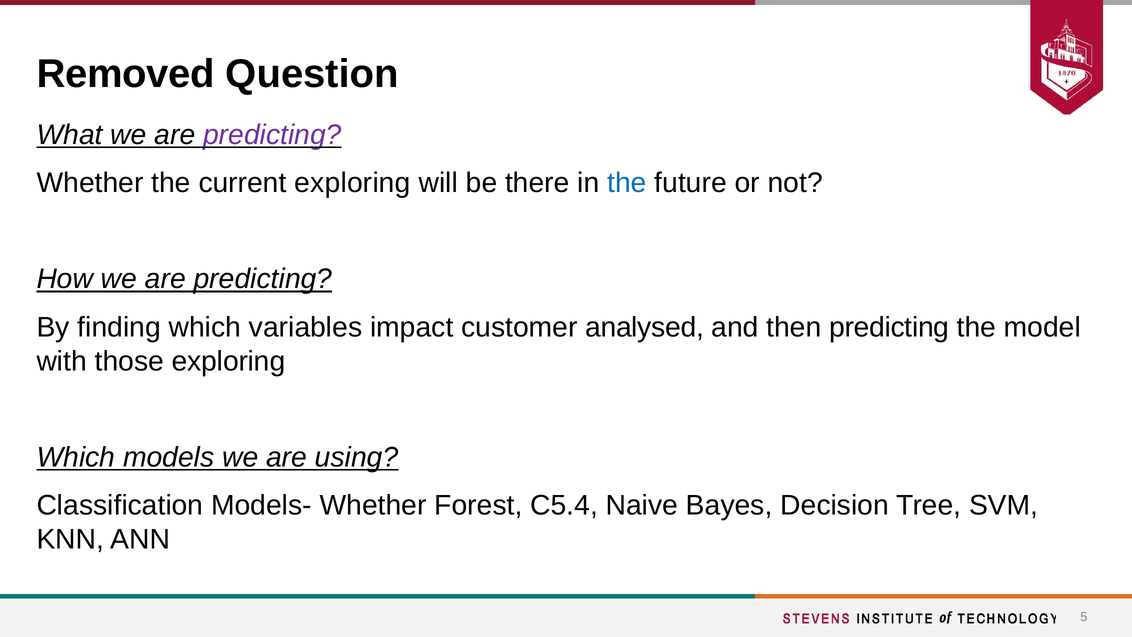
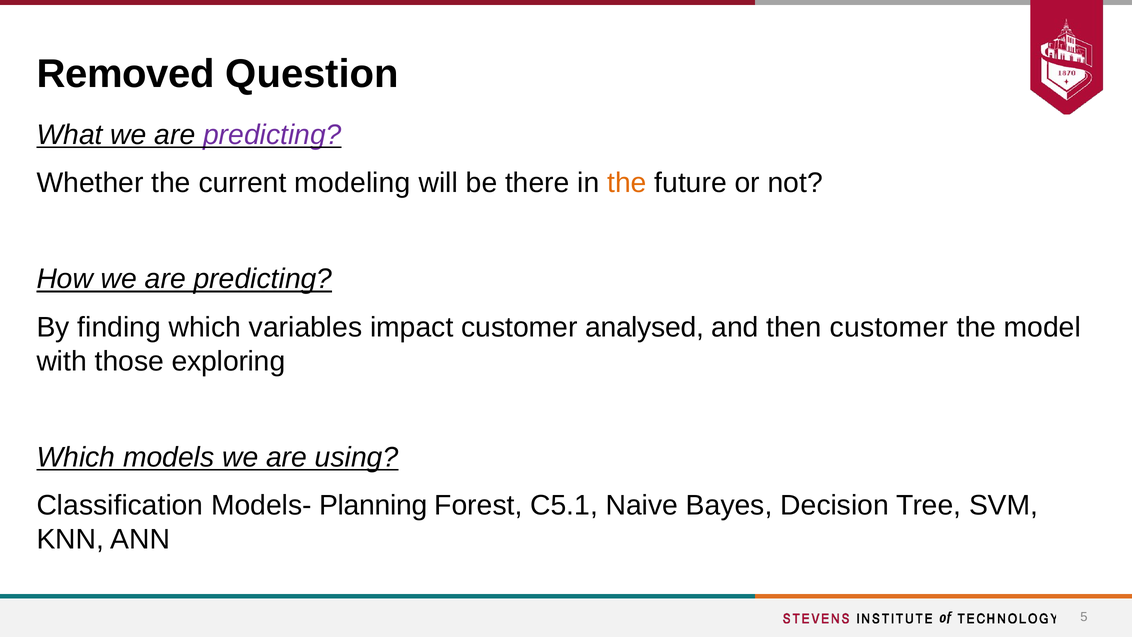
current exploring: exploring -> modeling
the at (627, 183) colour: blue -> orange
then predicting: predicting -> customer
Models- Whether: Whether -> Planning
C5.4: C5.4 -> C5.1
